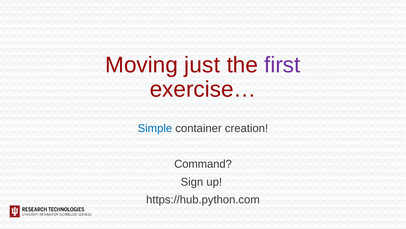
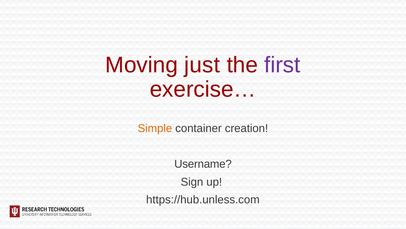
Simple colour: blue -> orange
Command: Command -> Username
https://hub.python.com: https://hub.python.com -> https://hub.unless.com
